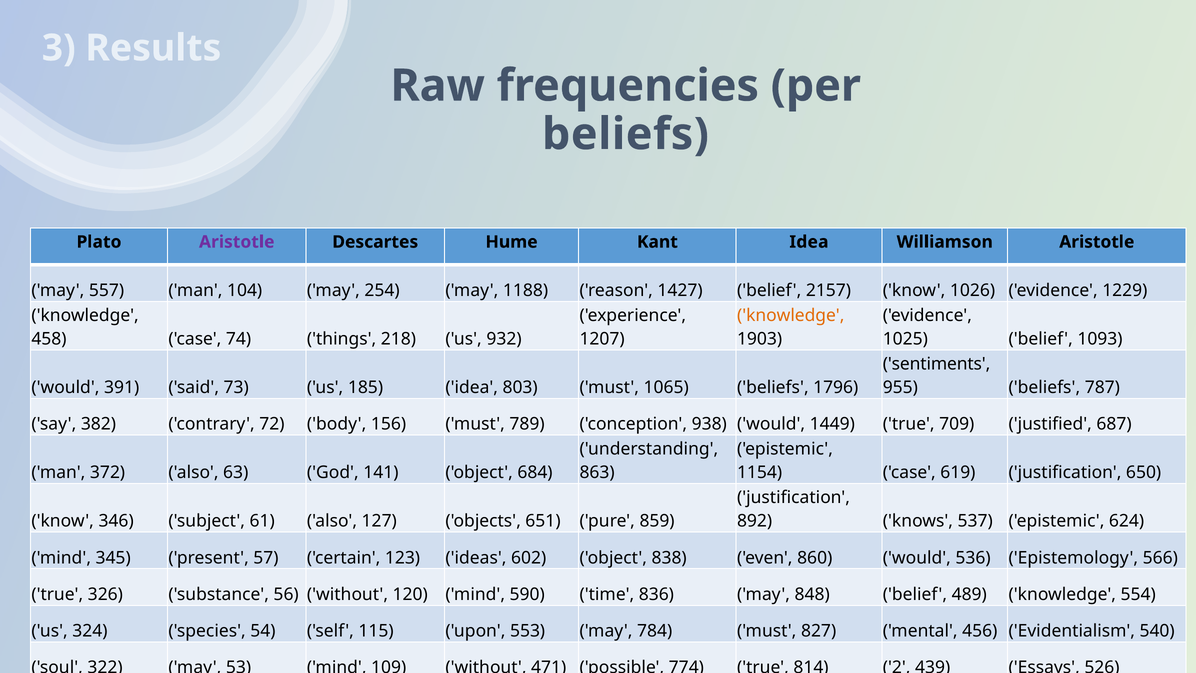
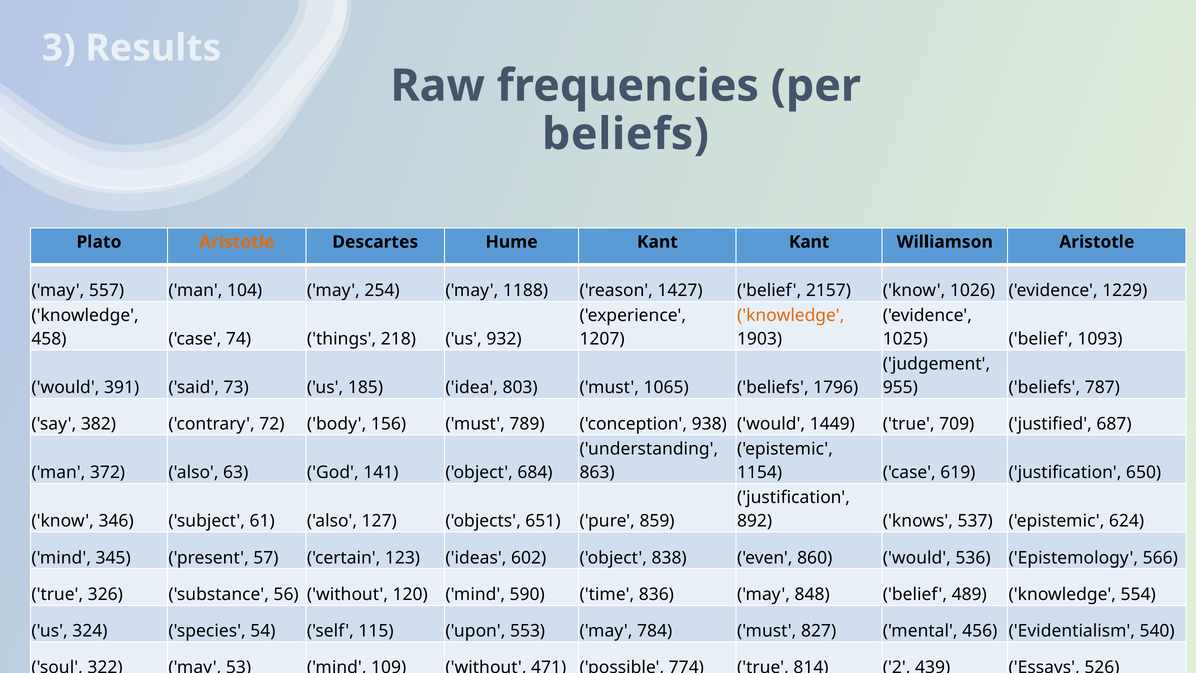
Aristotle at (237, 242) colour: purple -> orange
Kant Idea: Idea -> Kant
sentiments: sentiments -> judgement
